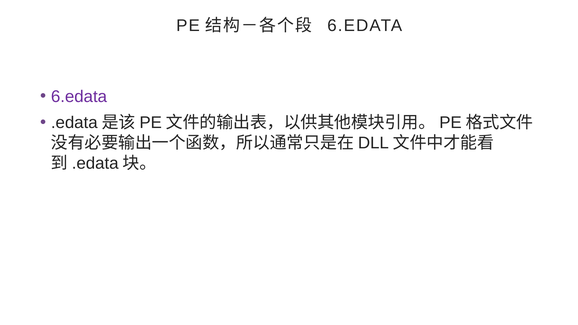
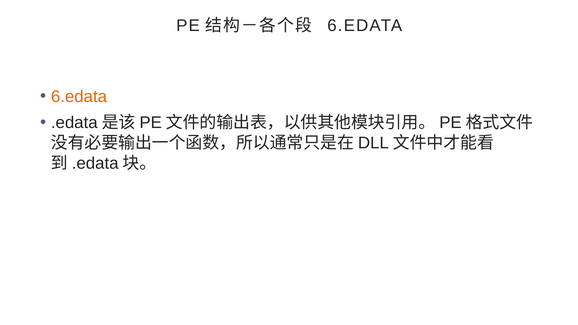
6.edata at (79, 97) colour: purple -> orange
